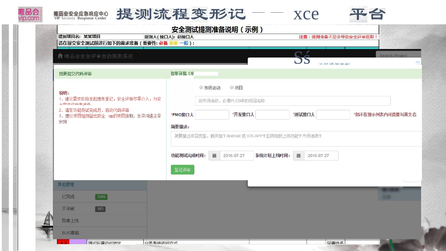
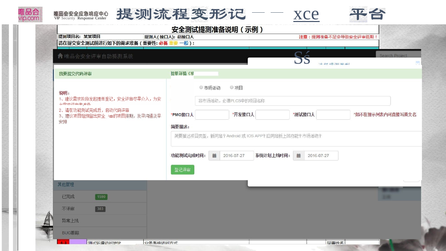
xce underline: none -> present
